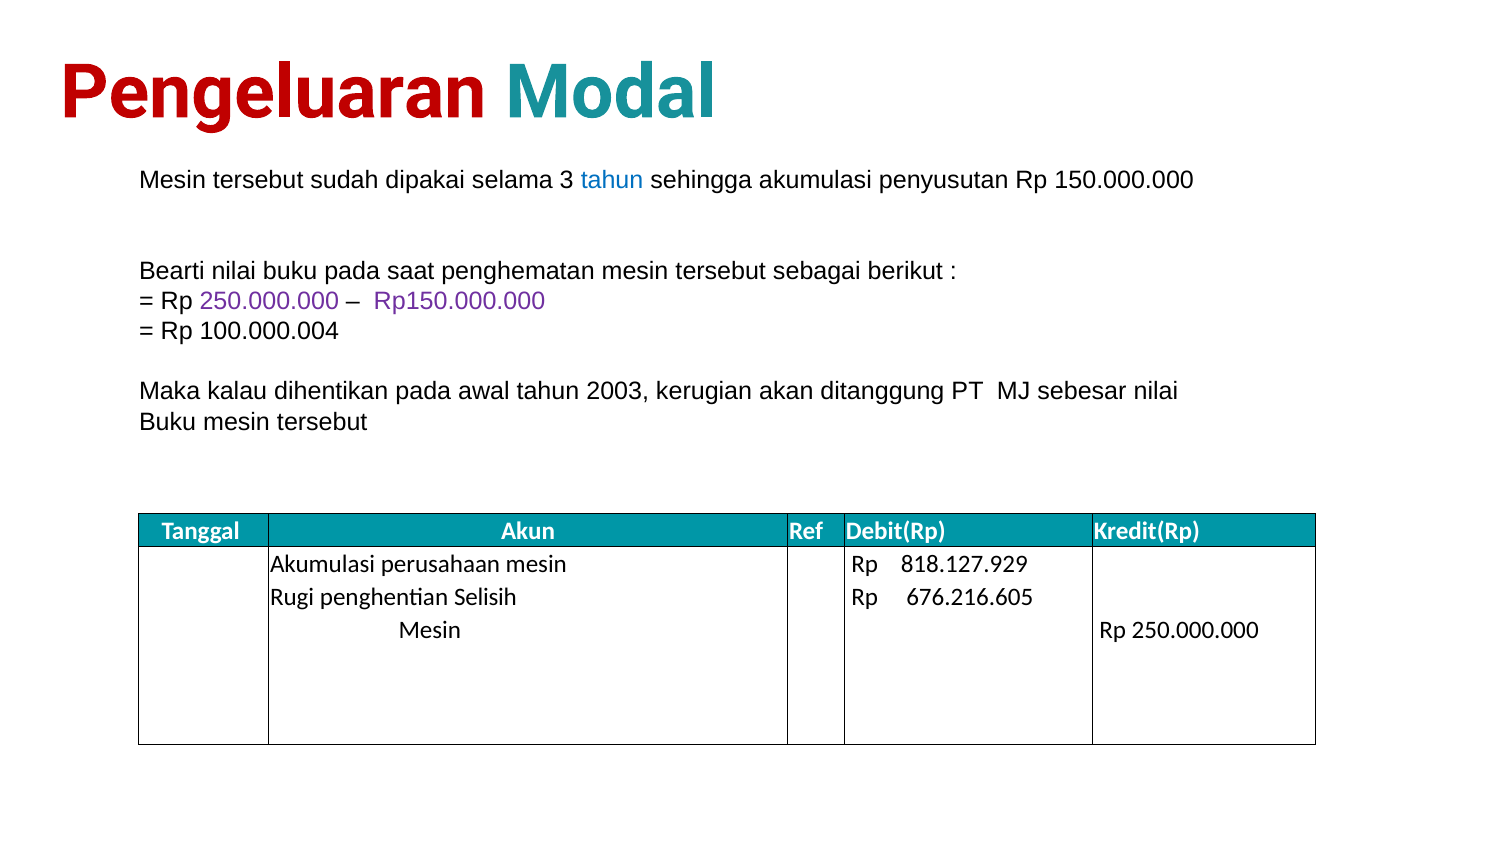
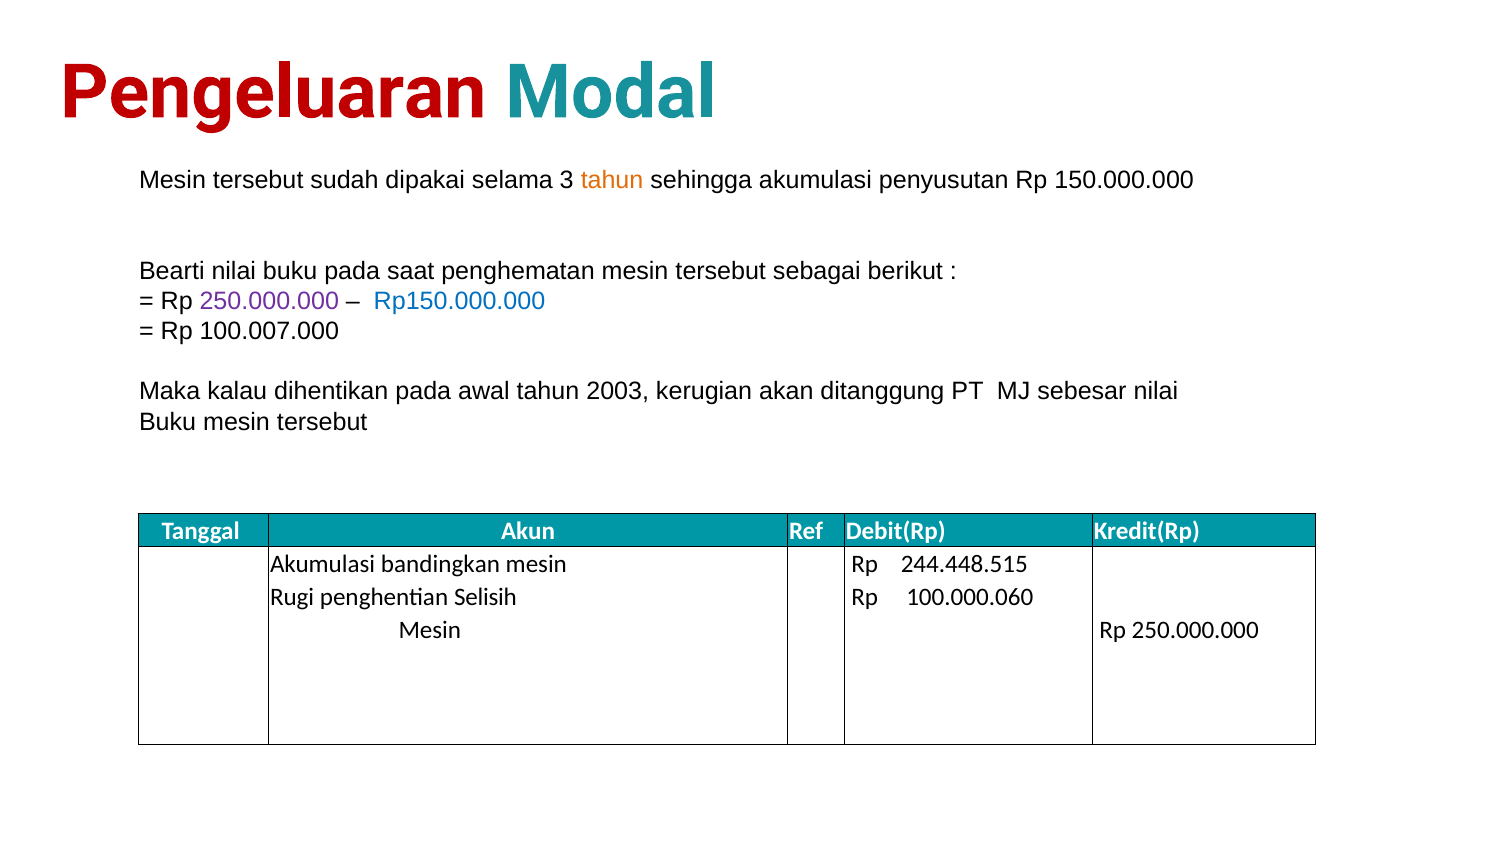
tahun at (612, 181) colour: blue -> orange
Rp150.000.000 colour: purple -> blue
100.000.004: 100.000.004 -> 100.007.000
perusahaan: perusahaan -> bandingkan
818.127.929: 818.127.929 -> 244.448.515
676.216.605: 676.216.605 -> 100.000.060
